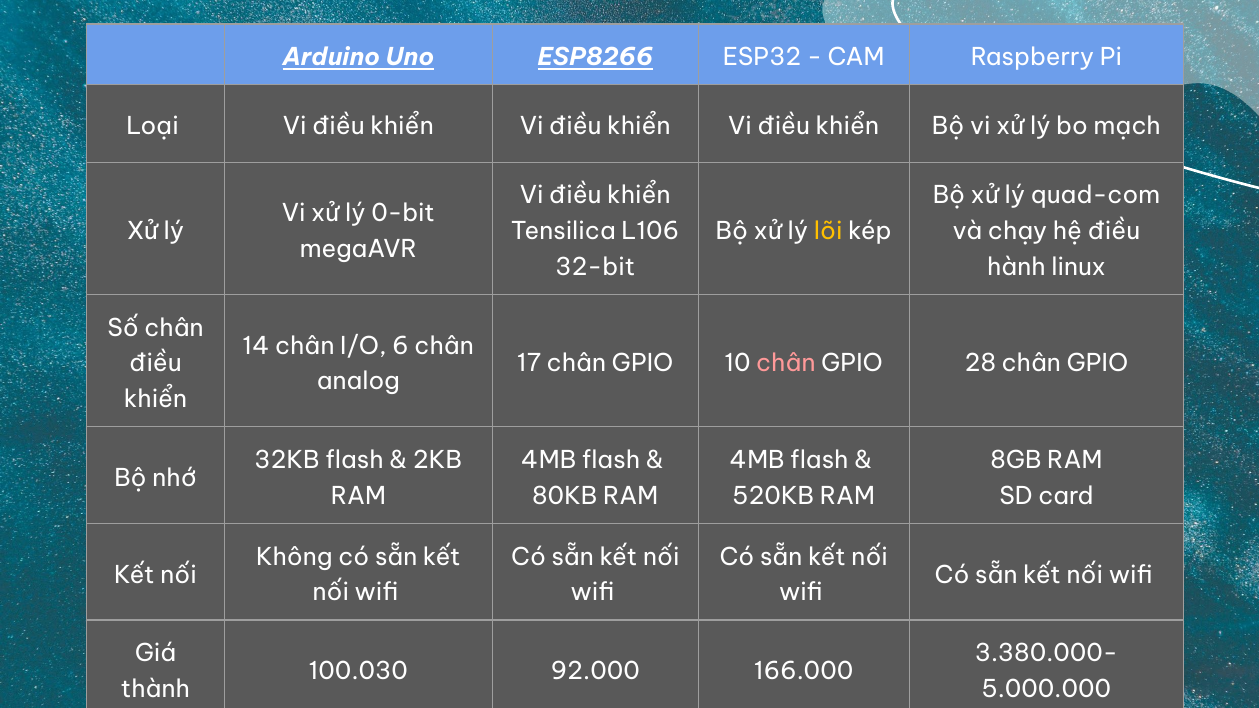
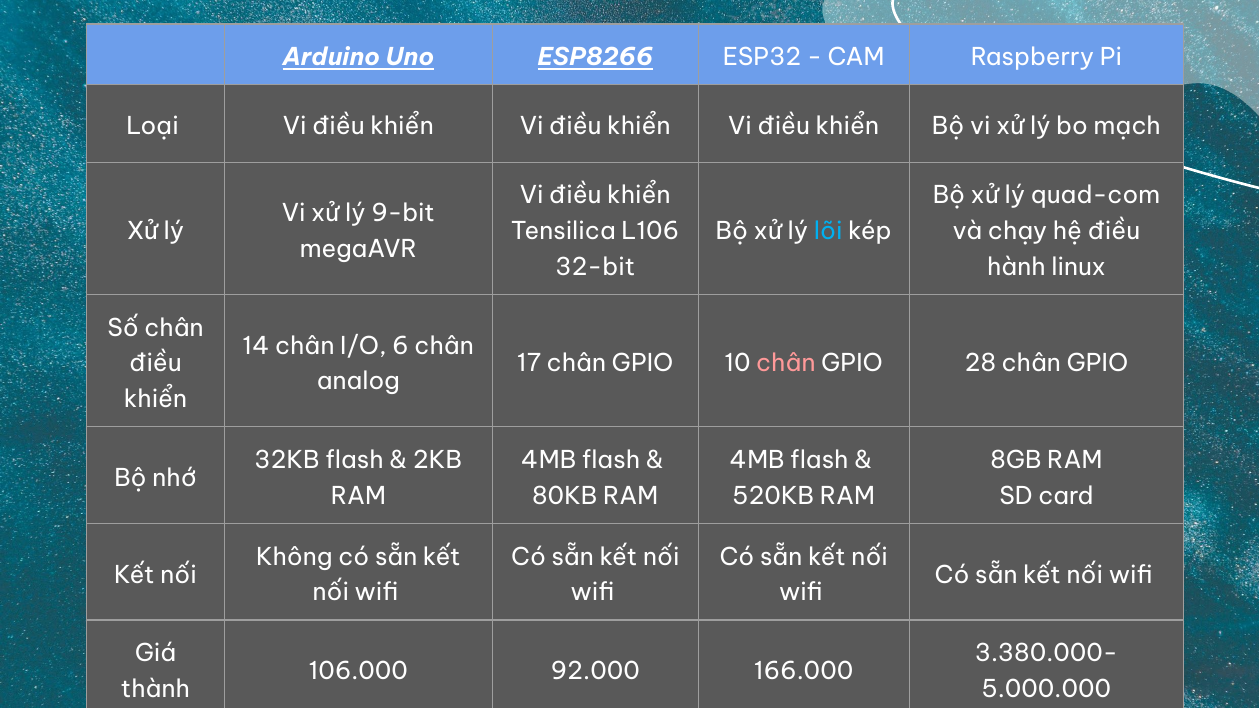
0-bit: 0-bit -> 9-bit
lõi colour: yellow -> light blue
100.030: 100.030 -> 106.000
